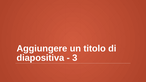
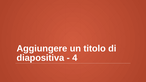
3: 3 -> 4
